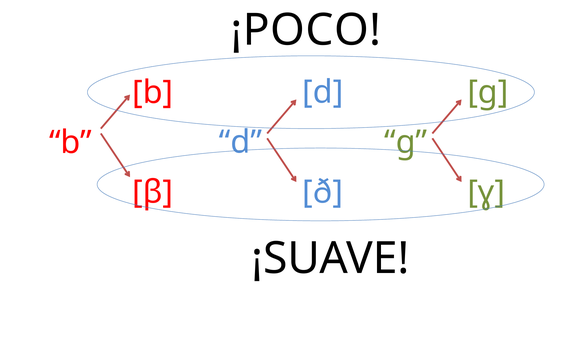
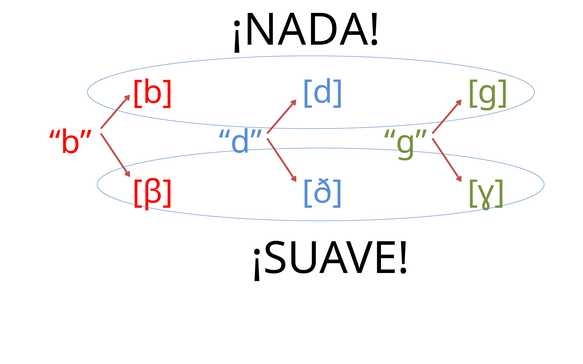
¡POCO: ¡POCO -> ¡NADA
